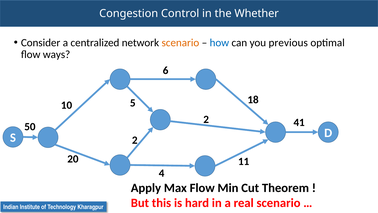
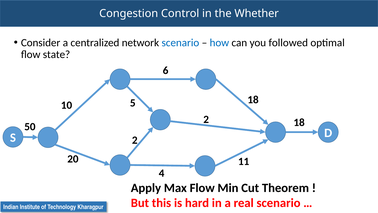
scenario at (180, 43) colour: orange -> blue
previous: previous -> followed
ways: ways -> state
50 41: 41 -> 18
